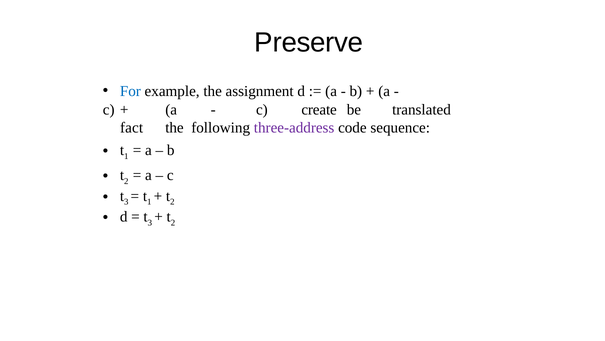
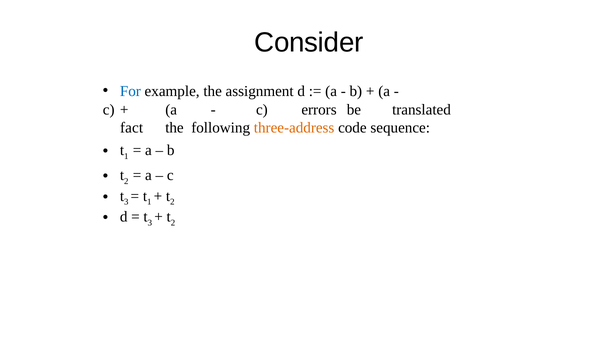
Preserve: Preserve -> Consider
create: create -> errors
three-address colour: purple -> orange
